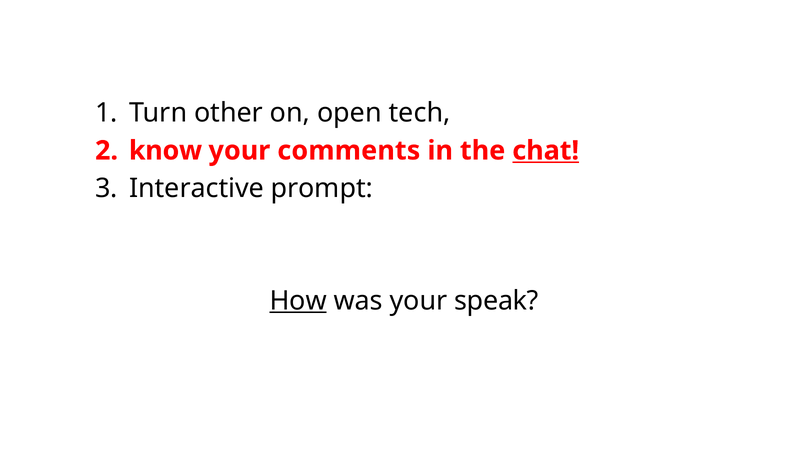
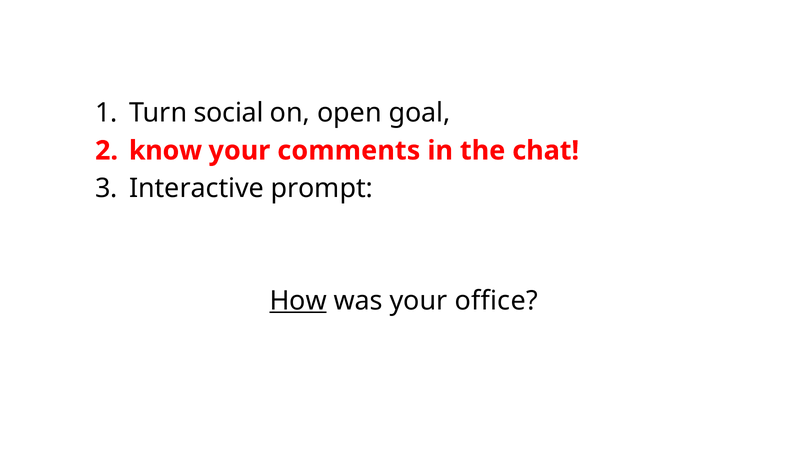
other: other -> social
tech: tech -> goal
chat underline: present -> none
speak: speak -> office
